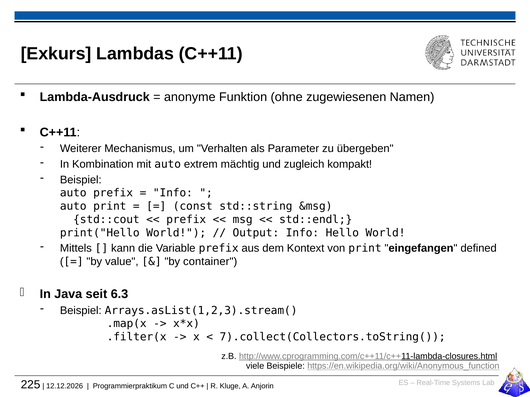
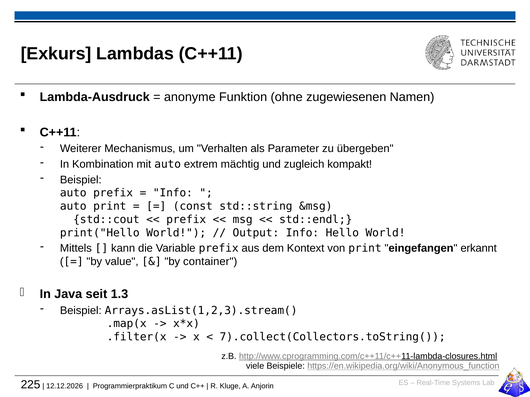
defined: defined -> erkannt
6.3: 6.3 -> 1.3
